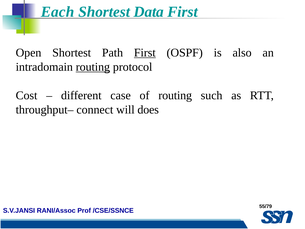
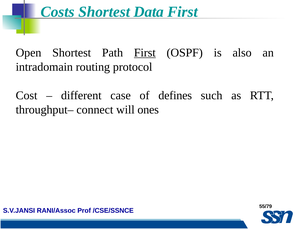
Each: Each -> Costs
routing at (93, 67) underline: present -> none
of routing: routing -> defines
does: does -> ones
